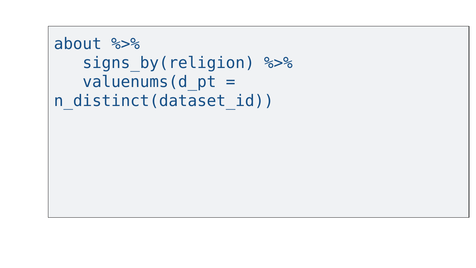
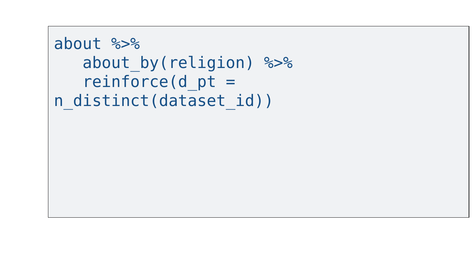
signs_by(religion: signs_by(religion -> about_by(religion
valuenums(d_pt: valuenums(d_pt -> reinforce(d_pt
